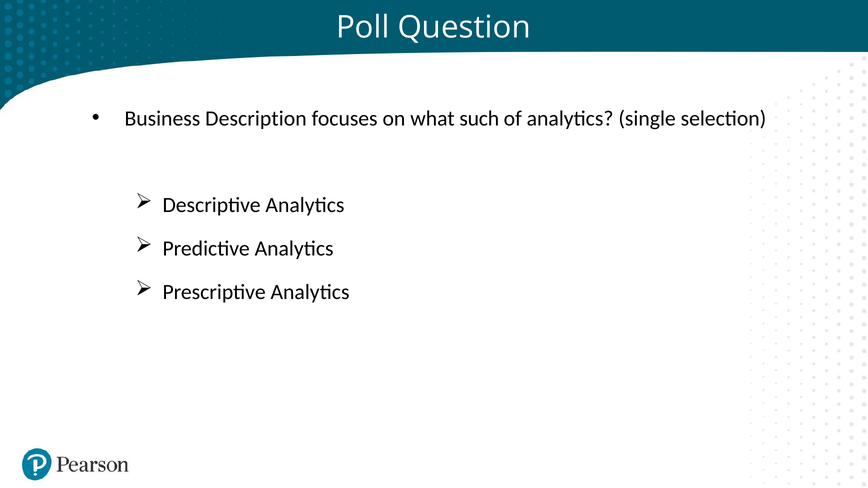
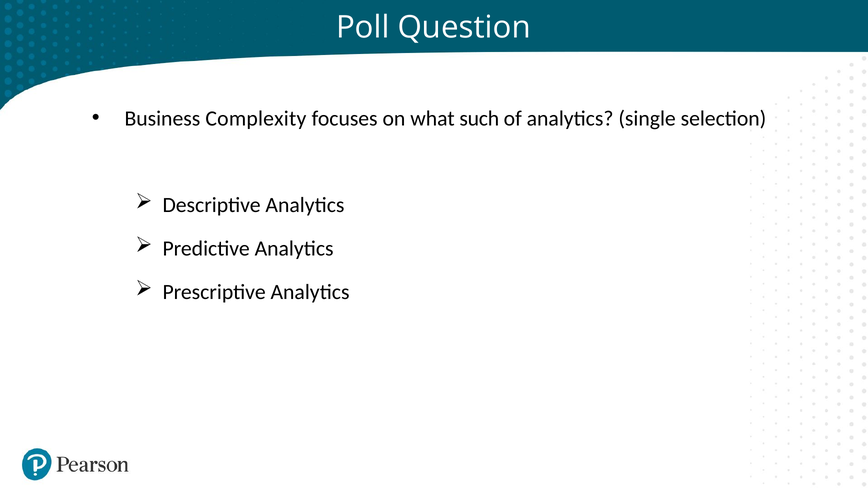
Description: Description -> Complexity
